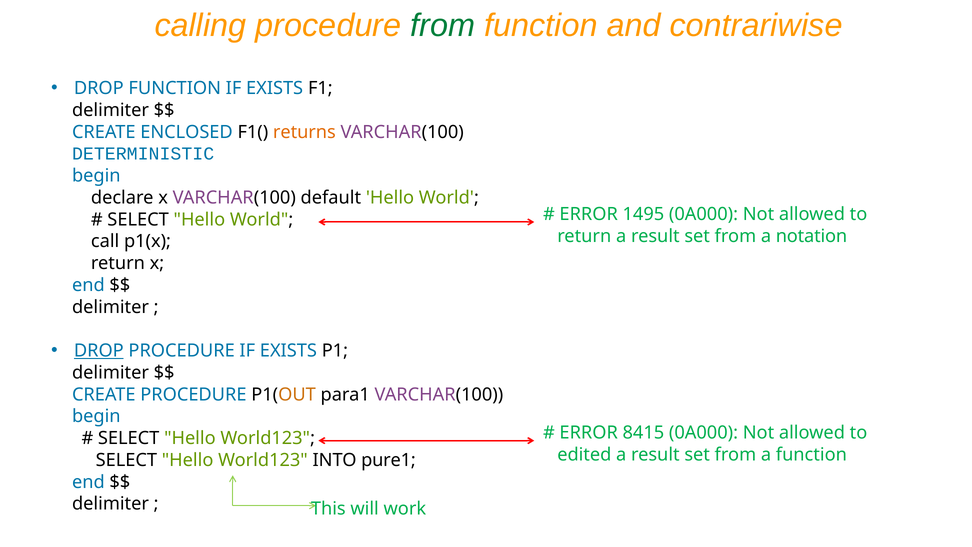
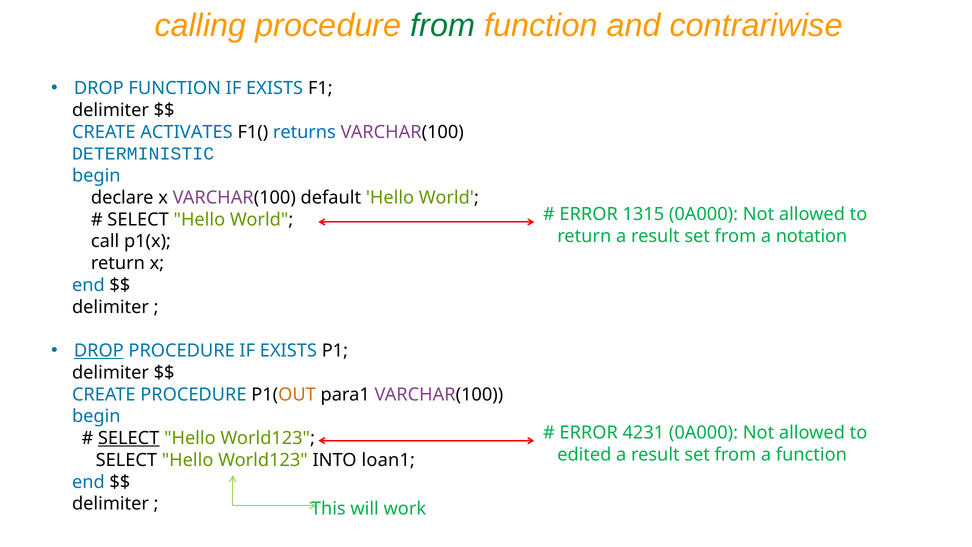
ENCLOSED: ENCLOSED -> ACTIVATES
returns colour: orange -> blue
1495: 1495 -> 1315
8415: 8415 -> 4231
SELECT at (129, 438) underline: none -> present
pure1: pure1 -> loan1
